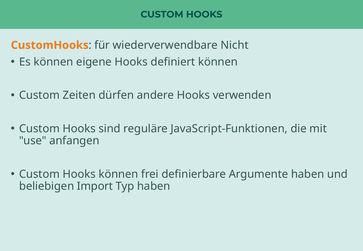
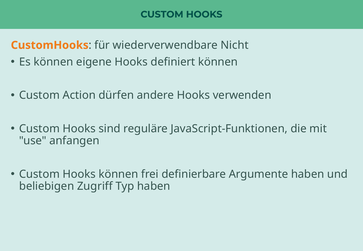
Zeiten: Zeiten -> Action
Import: Import -> Zugriff
